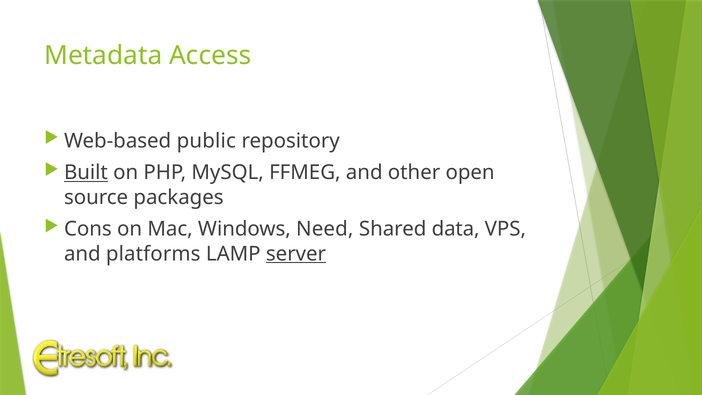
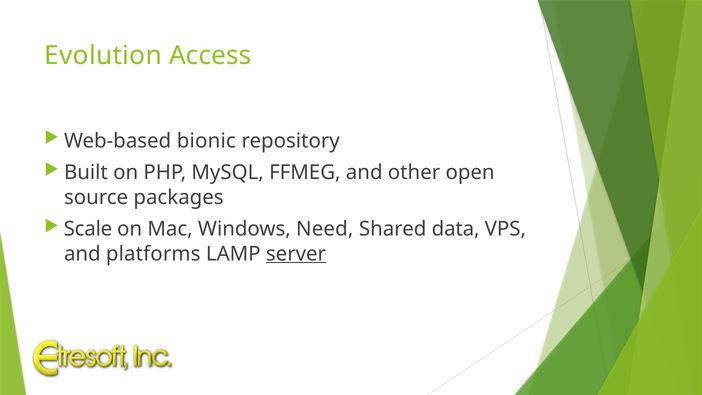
Metadata: Metadata -> Evolution
public: public -> bionic
Built underline: present -> none
Cons: Cons -> Scale
